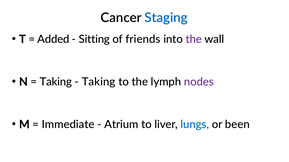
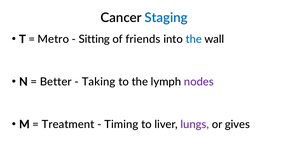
Added: Added -> Metro
the at (194, 39) colour: purple -> blue
Taking at (56, 82): Taking -> Better
Immediate: Immediate -> Treatment
Atrium: Atrium -> Timing
lungs colour: blue -> purple
been: been -> gives
